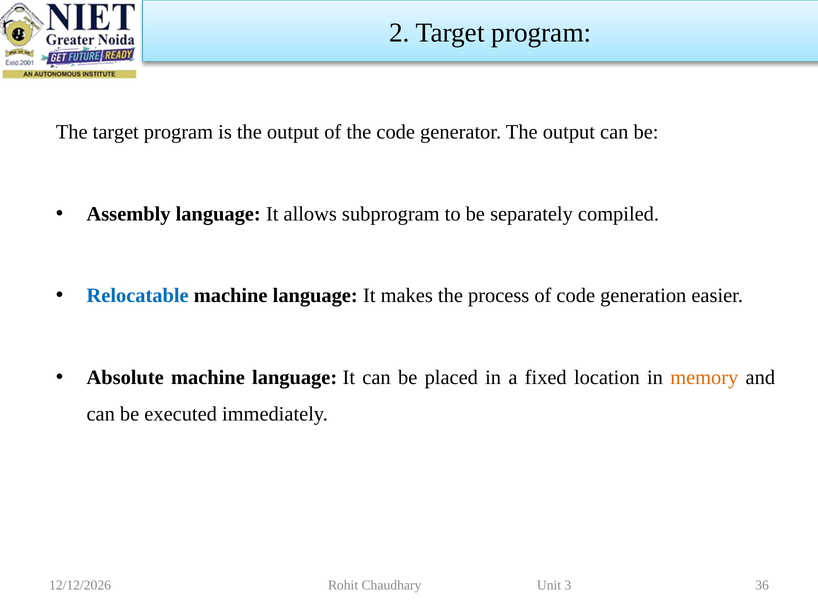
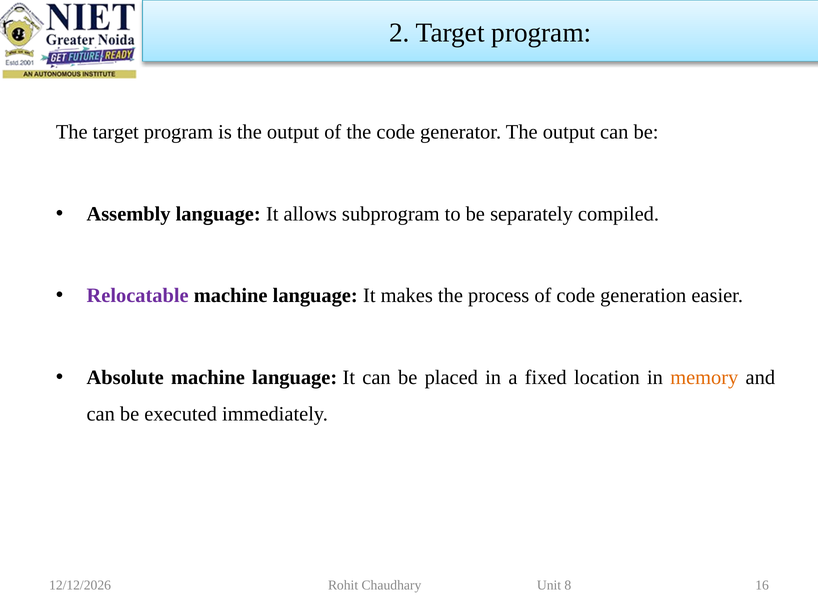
Relocatable colour: blue -> purple
3: 3 -> 8
36: 36 -> 16
